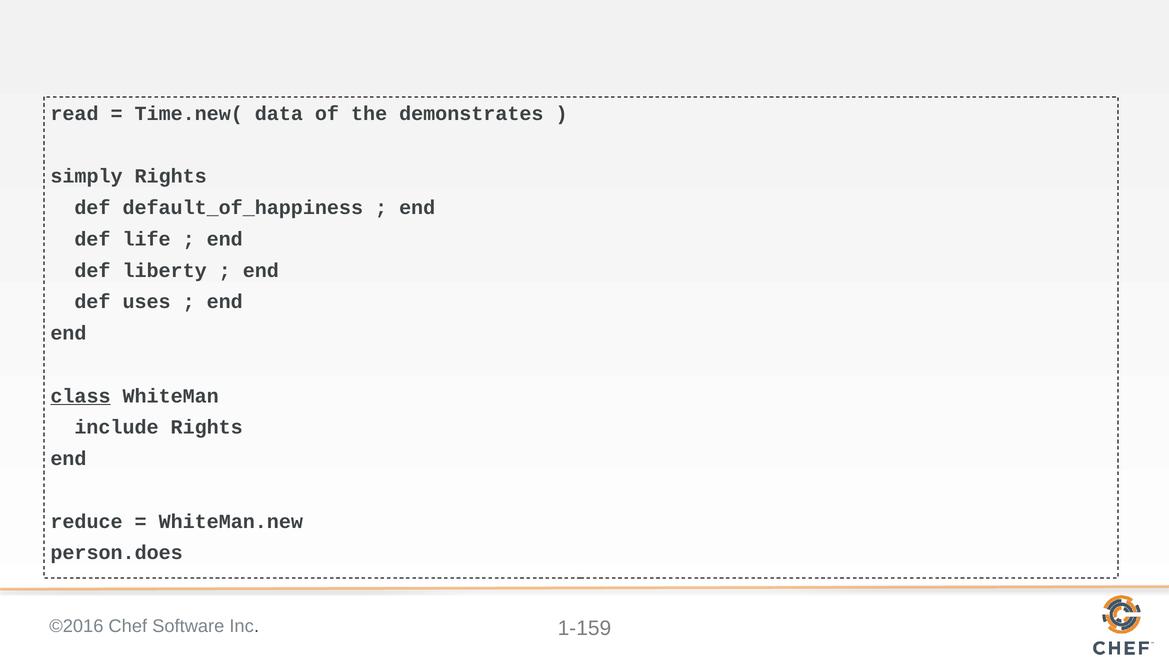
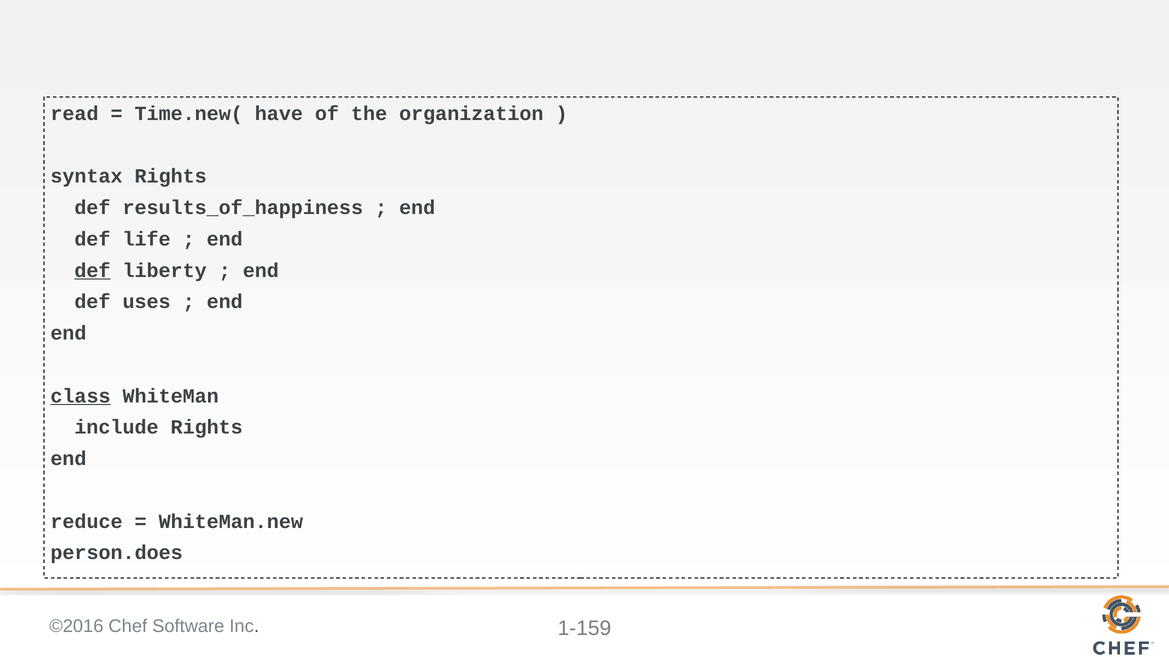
data: data -> have
demonstrates: demonstrates -> organization
simply: simply -> syntax
default_of_happiness: default_of_happiness -> results_of_happiness
def at (92, 271) underline: none -> present
